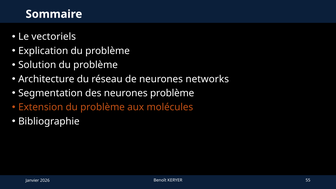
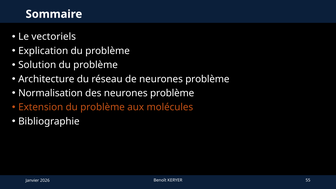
de neurones networks: networks -> problème
Segmentation: Segmentation -> Normalisation
